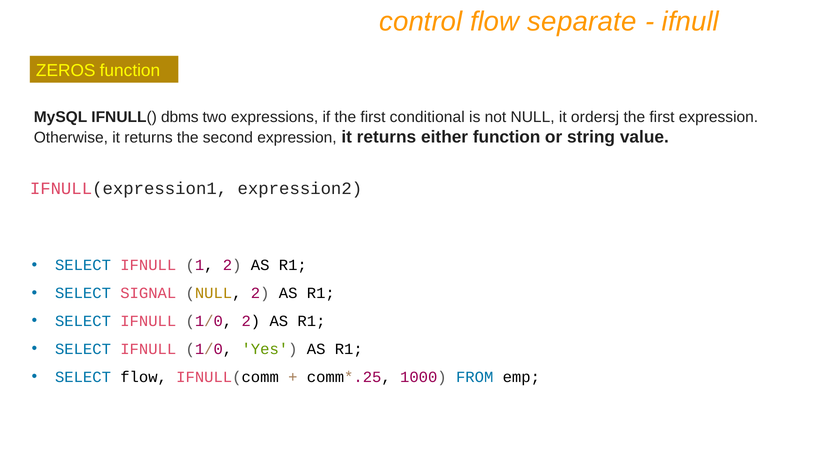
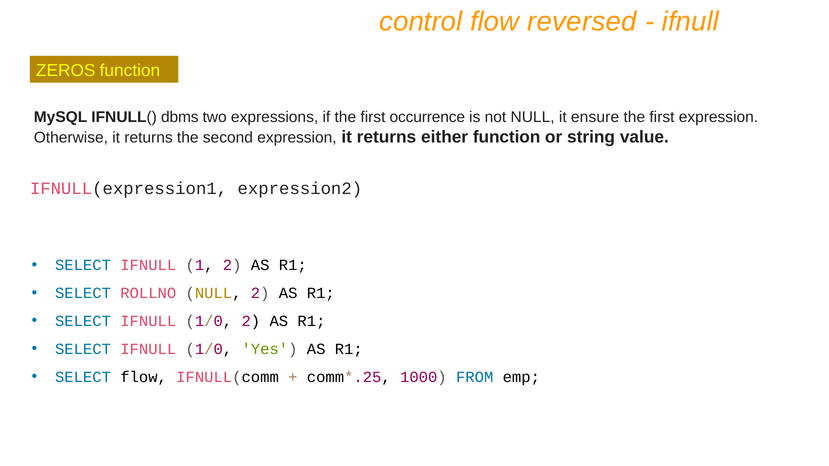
separate: separate -> reversed
conditional: conditional -> occurrence
ordersj: ordersj -> ensure
SIGNAL: SIGNAL -> ROLLNO
